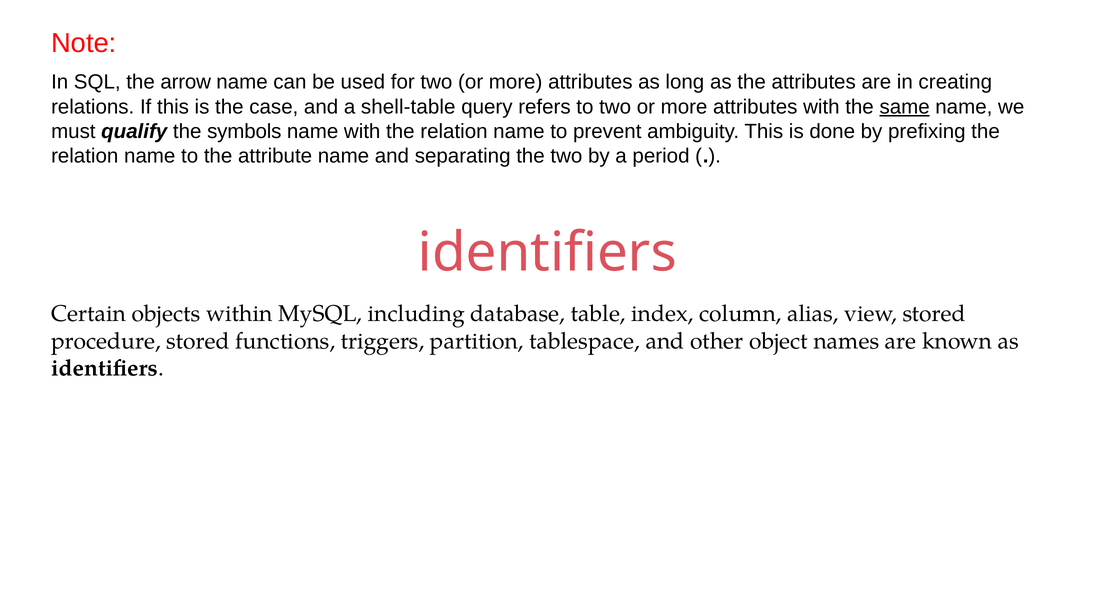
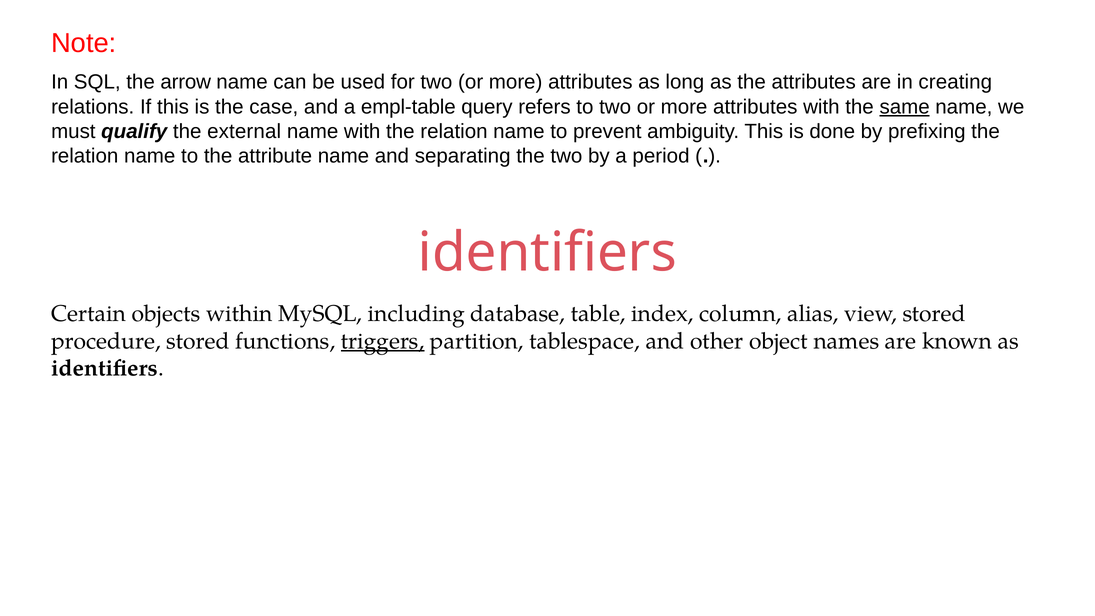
shell-table: shell-table -> empl-table
symbols: symbols -> external
triggers underline: none -> present
